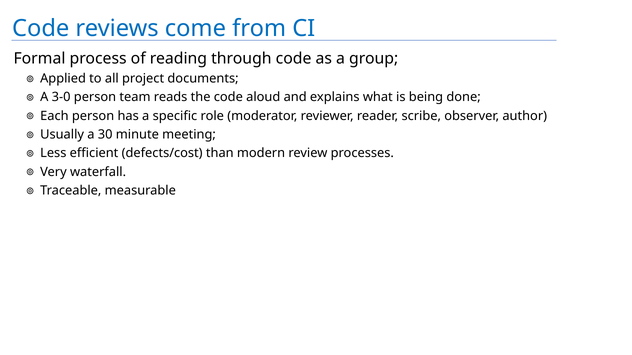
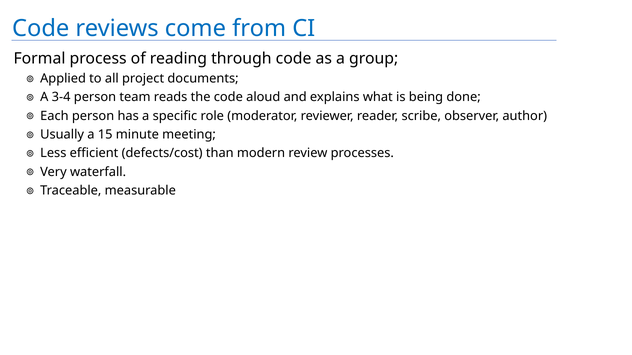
3-0: 3-0 -> 3-4
30: 30 -> 15
